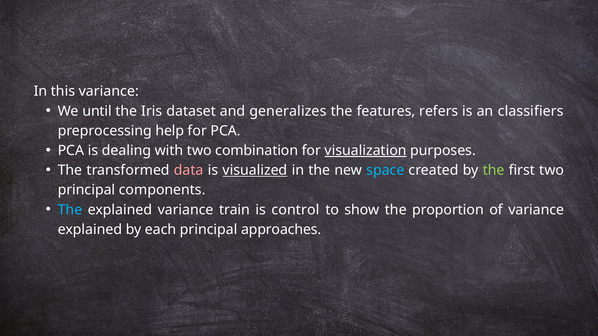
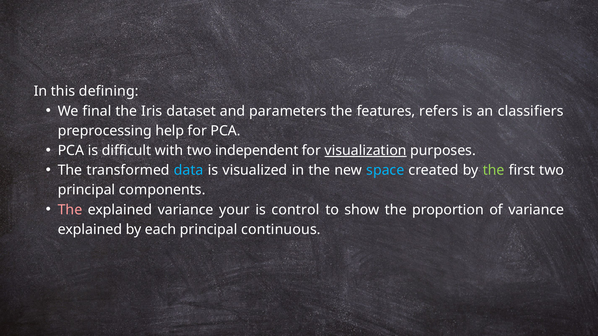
this variance: variance -> defining
until: until -> final
generalizes: generalizes -> parameters
dealing: dealing -> difficult
combination: combination -> independent
data colour: pink -> light blue
visualized underline: present -> none
The at (70, 210) colour: light blue -> pink
train: train -> your
approaches: approaches -> continuous
